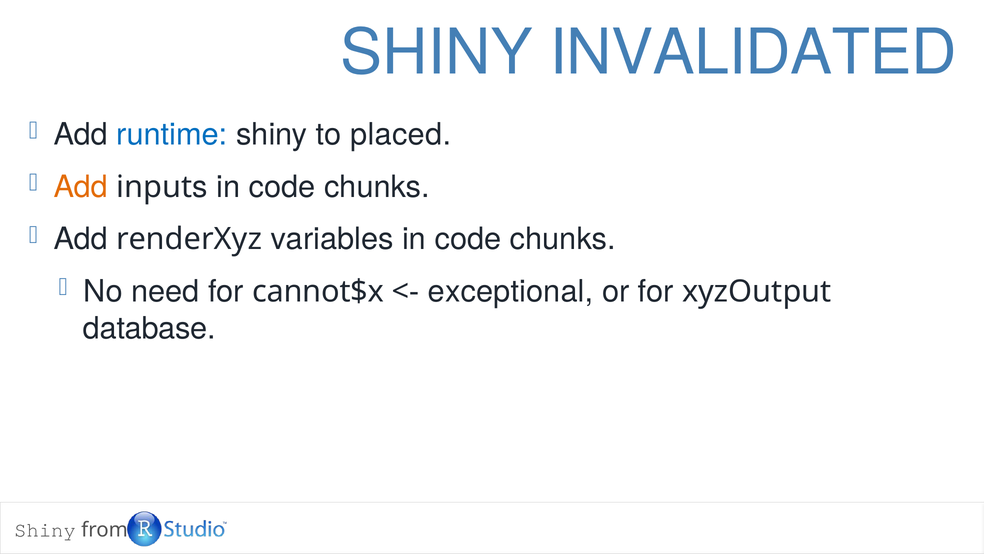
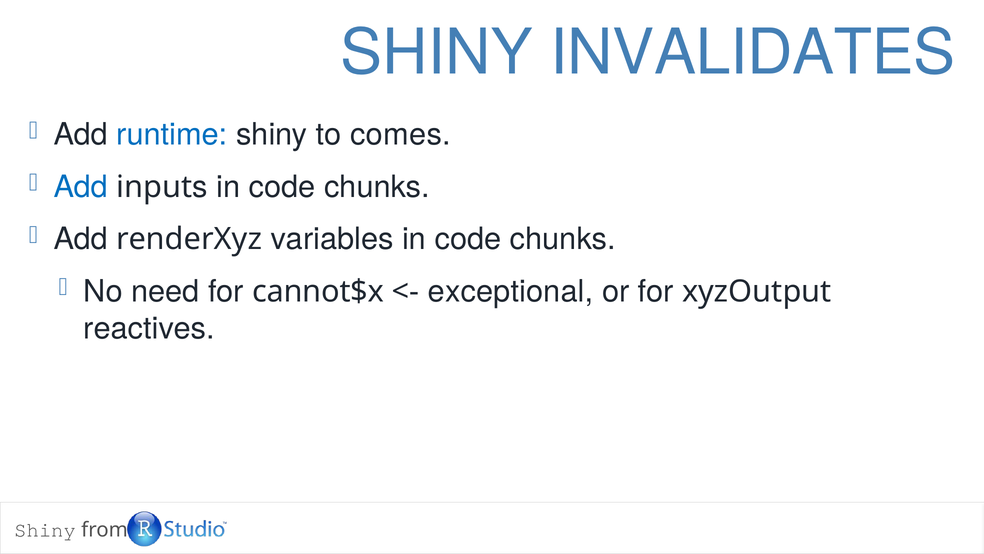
INVALIDATED: INVALIDATED -> INVALIDATES
placed: placed -> comes
Add at (81, 187) colour: orange -> blue
database: database -> reactives
